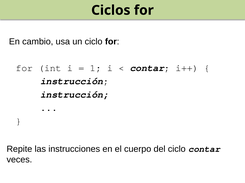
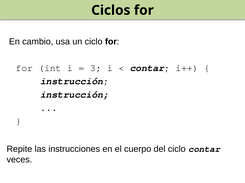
1: 1 -> 3
